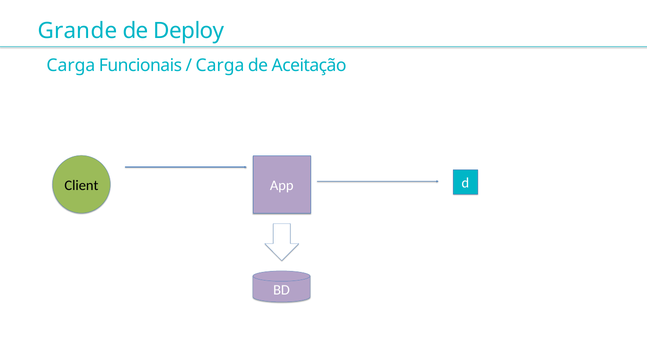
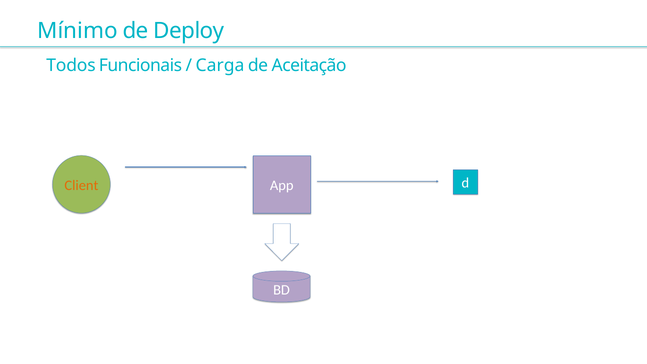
Grande: Grande -> Mínimo
Carga at (71, 65): Carga -> Todos
Client colour: black -> orange
